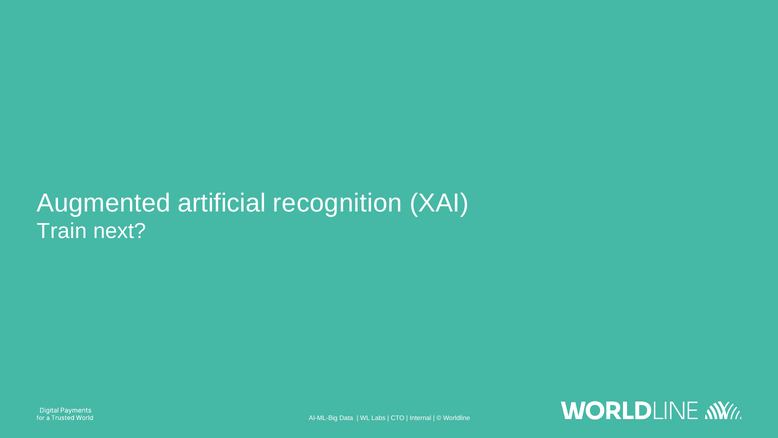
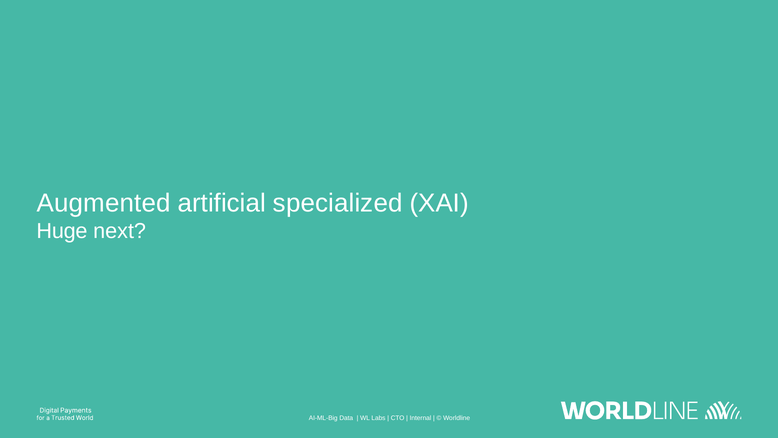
recognition: recognition -> specialized
Train: Train -> Huge
